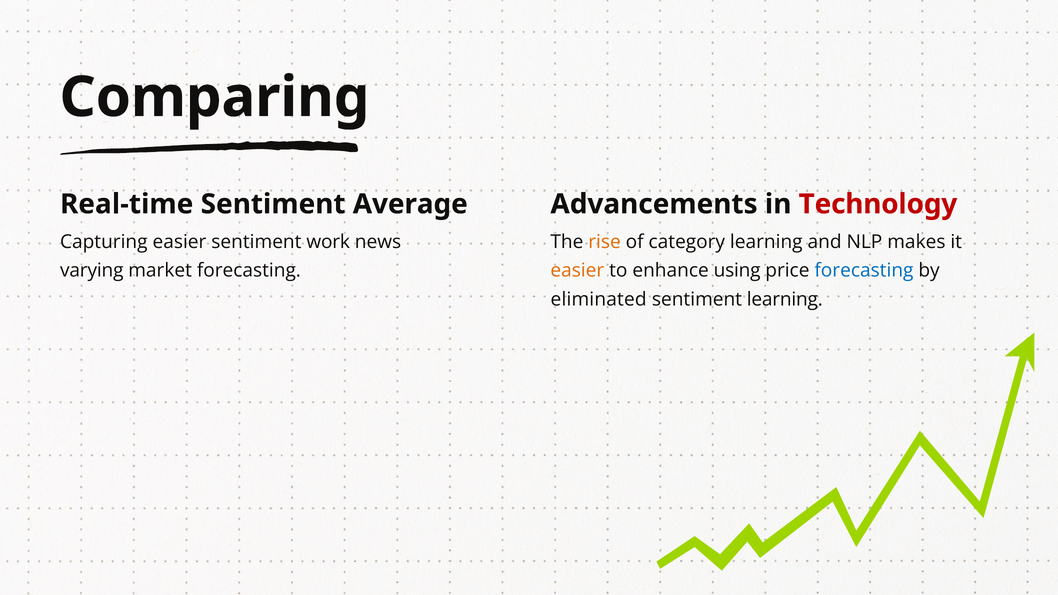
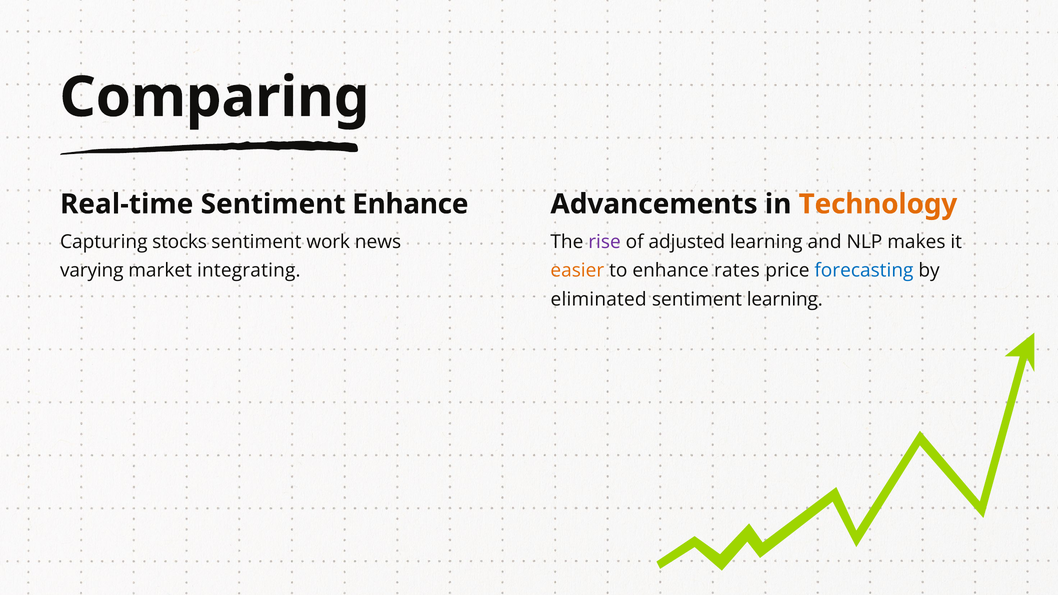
Sentiment Average: Average -> Enhance
Technology colour: red -> orange
Capturing easier: easier -> stocks
rise colour: orange -> purple
category: category -> adjusted
market forecasting: forecasting -> integrating
using: using -> rates
